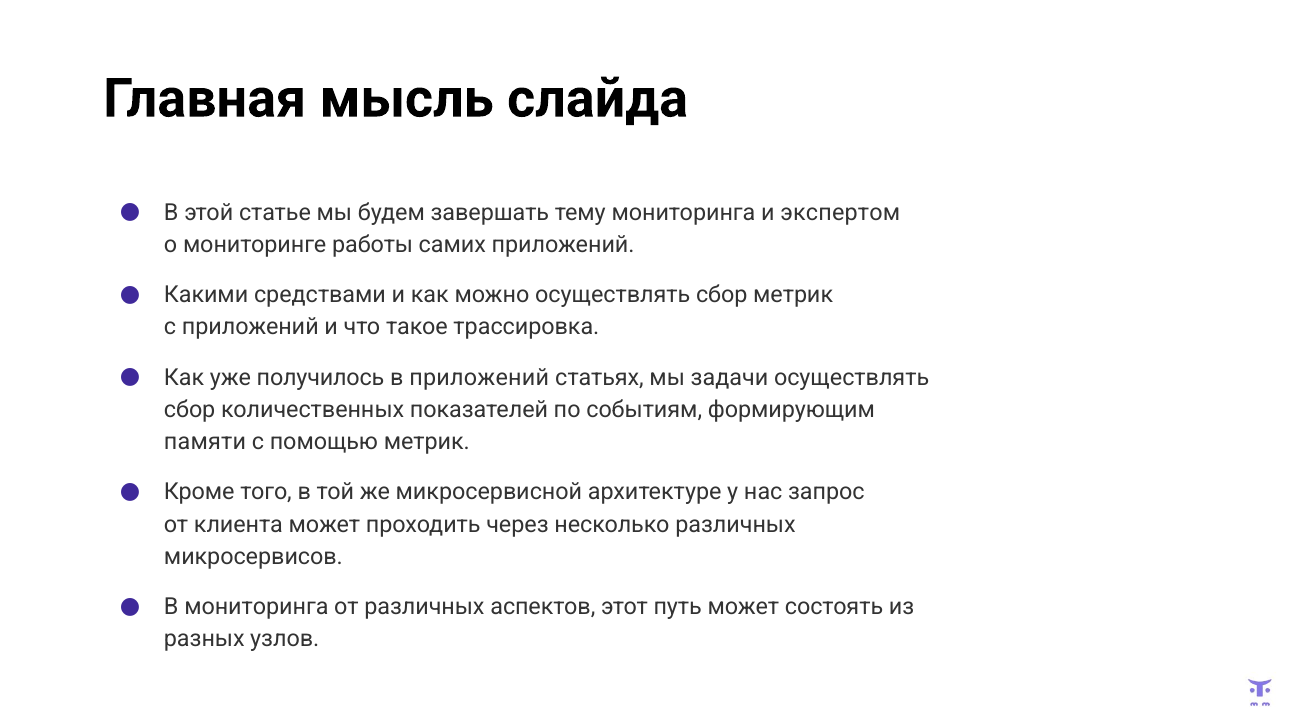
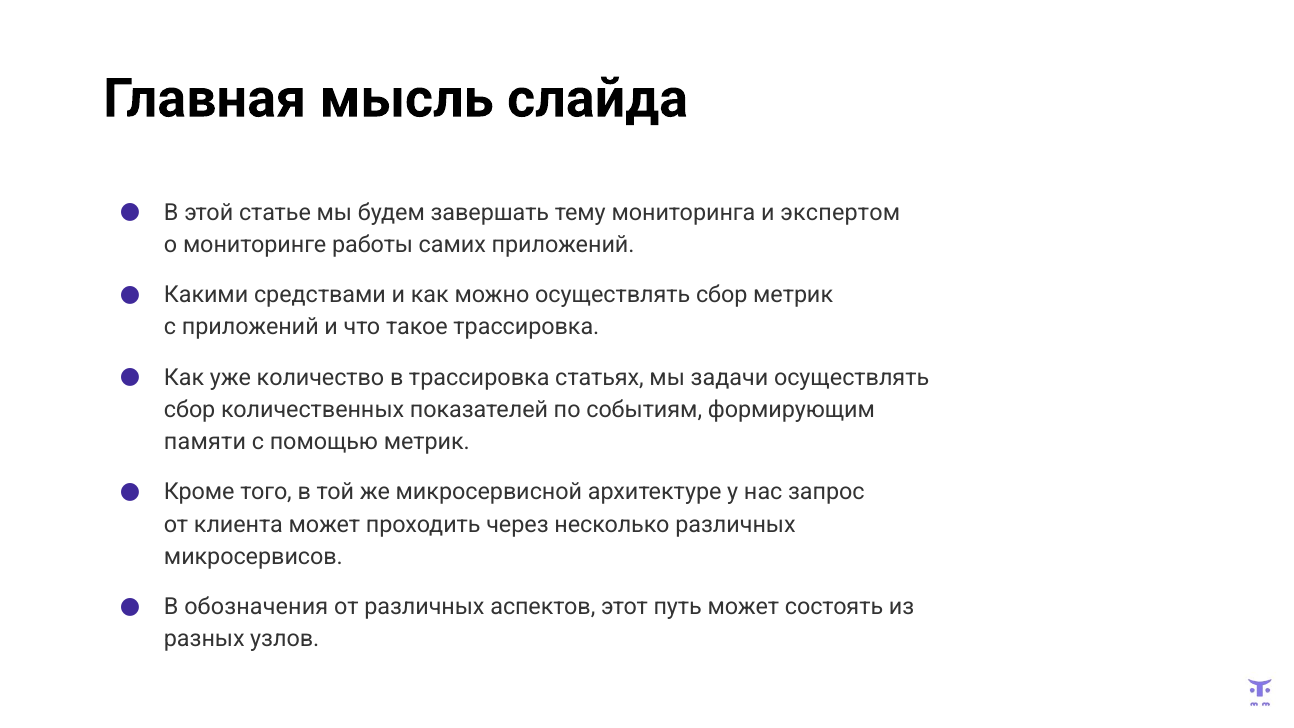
получилось: получилось -> количество
в приложений: приложений -> трассировка
В мониторинга: мониторинга -> обозначения
